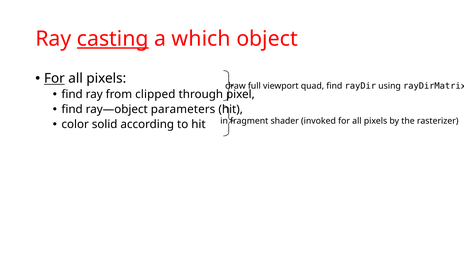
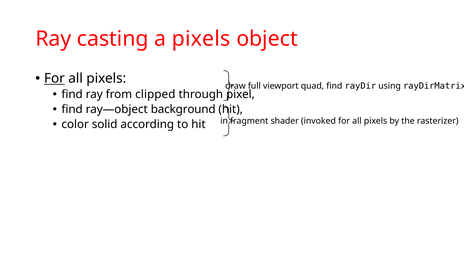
casting underline: present -> none
a which: which -> pixels
parameters: parameters -> background
